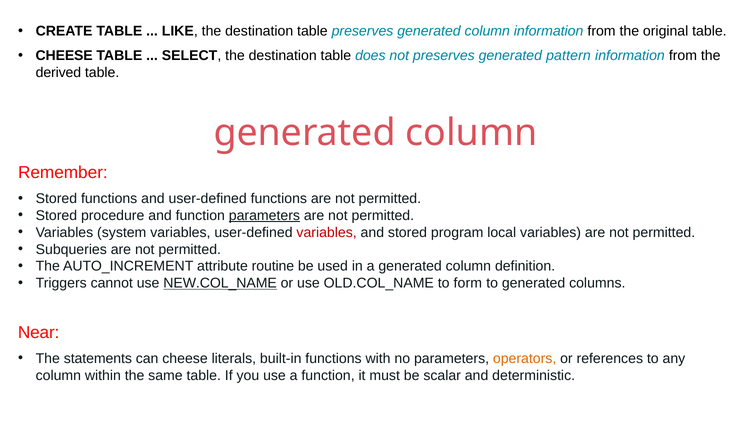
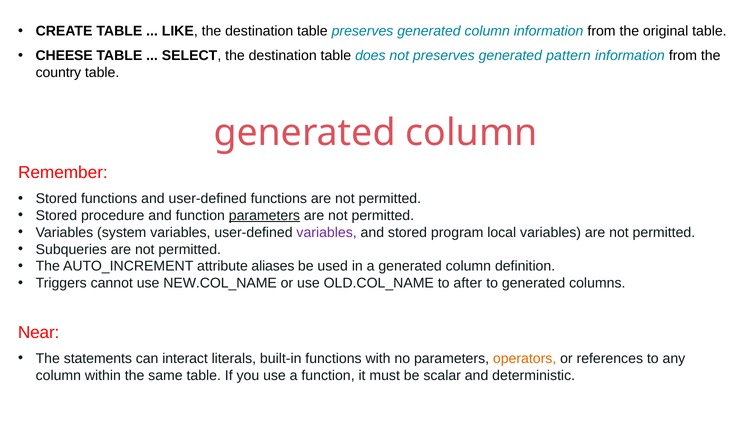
derived: derived -> country
variables at (327, 232) colour: red -> purple
routine: routine -> aliases
NEW.COL_NAME underline: present -> none
form: form -> after
can cheese: cheese -> interact
